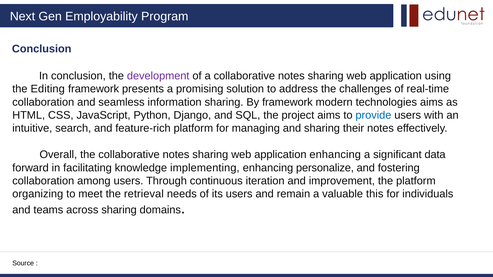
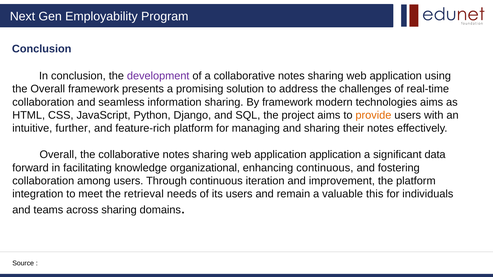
the Editing: Editing -> Overall
provide colour: blue -> orange
search: search -> further
application enhancing: enhancing -> application
implementing: implementing -> organizational
enhancing personalize: personalize -> continuous
organizing: organizing -> integration
